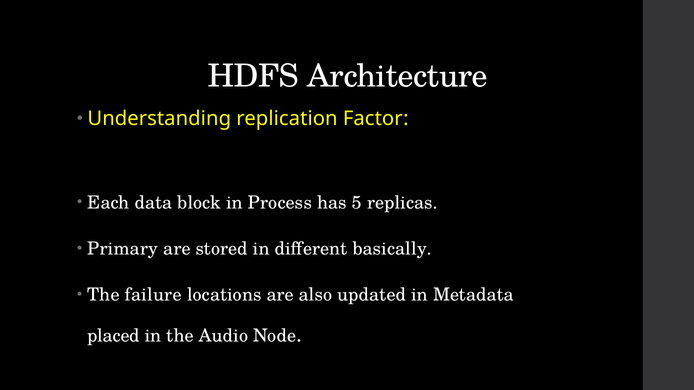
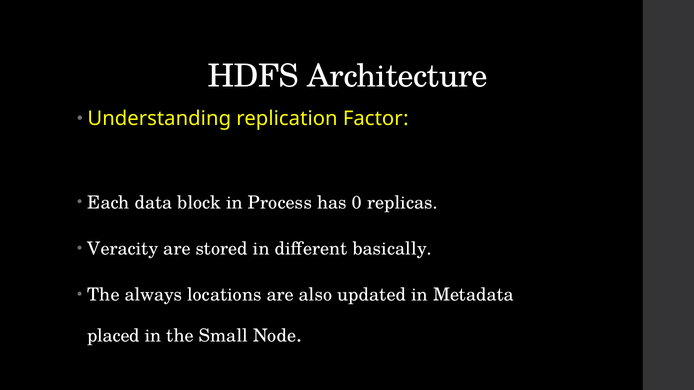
5: 5 -> 0
Primary: Primary -> Veracity
failure: failure -> always
Audio: Audio -> Small
